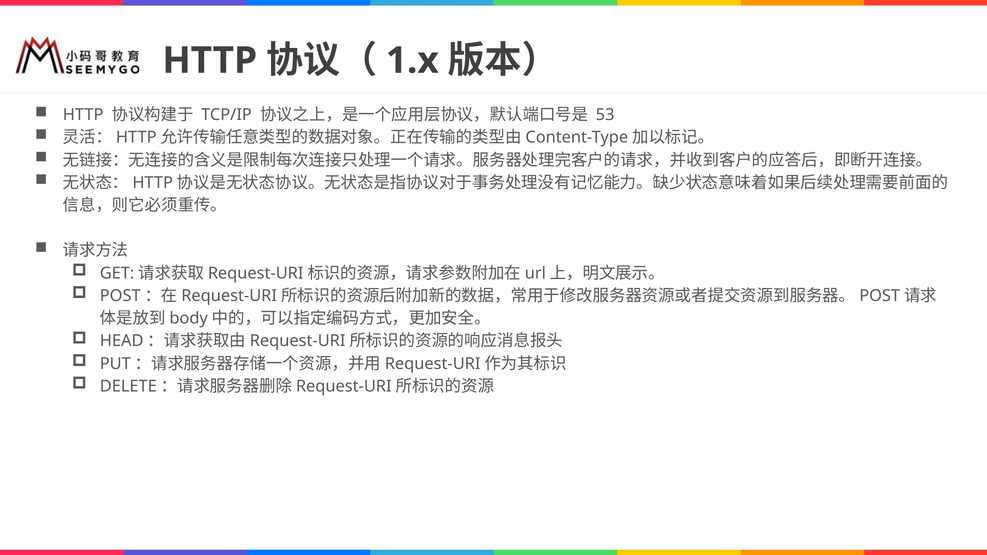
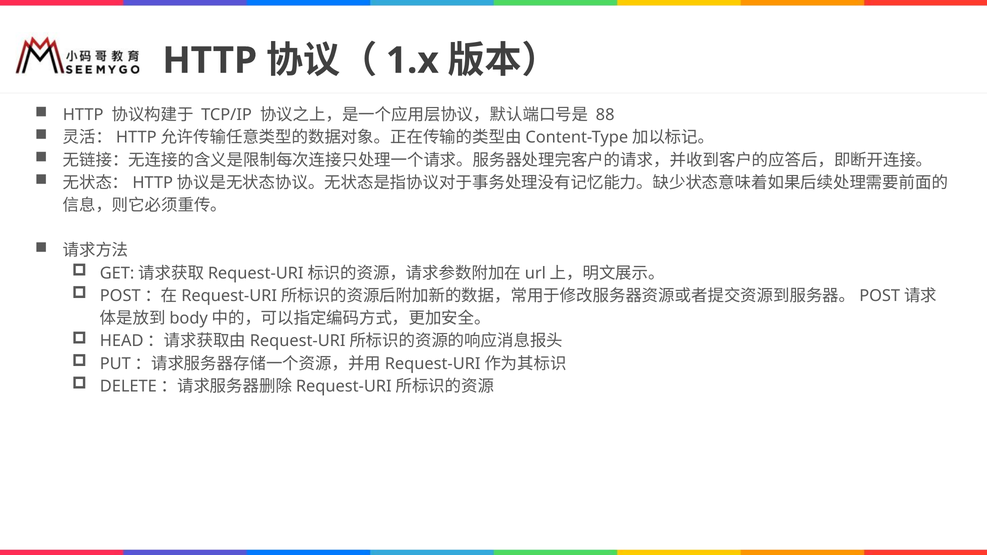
53: 53 -> 88
